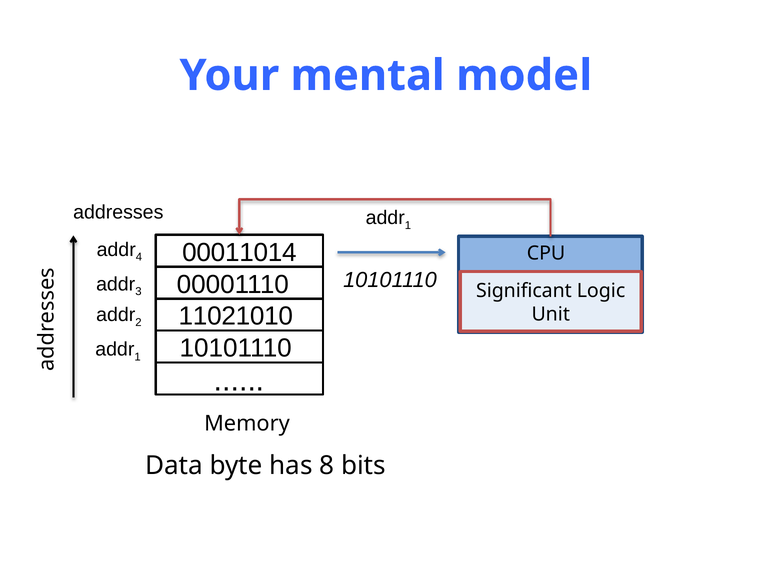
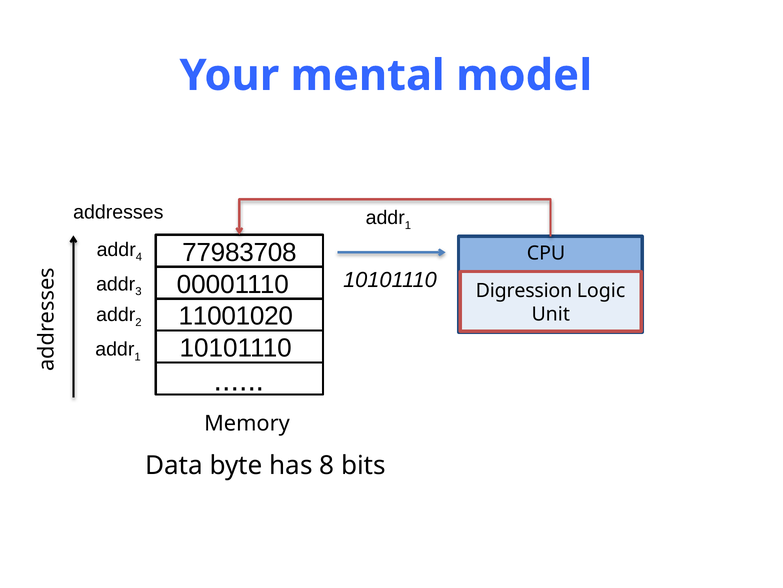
00011014: 00011014 -> 77983708
Significant: Significant -> Digression
11021010: 11021010 -> 11001020
